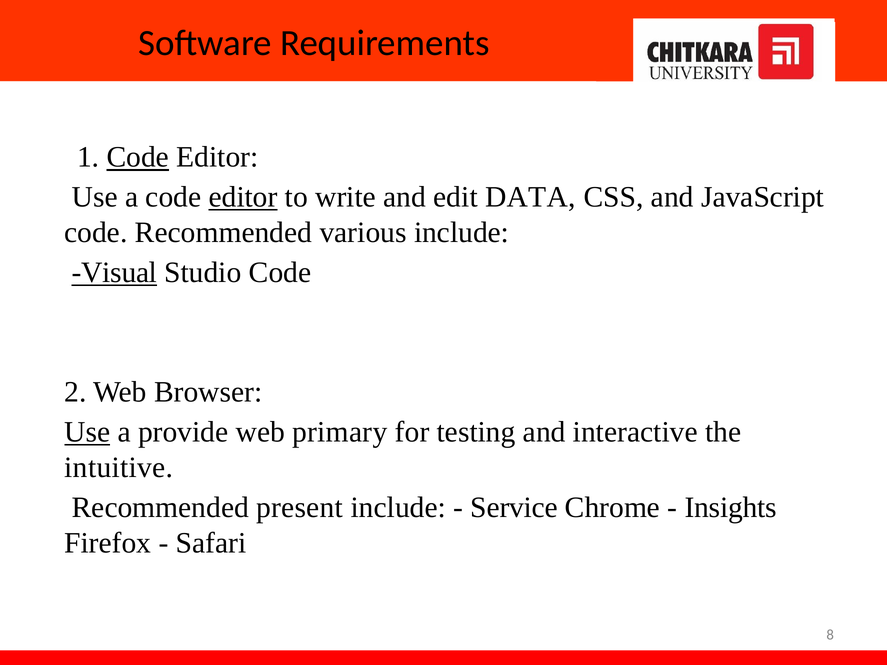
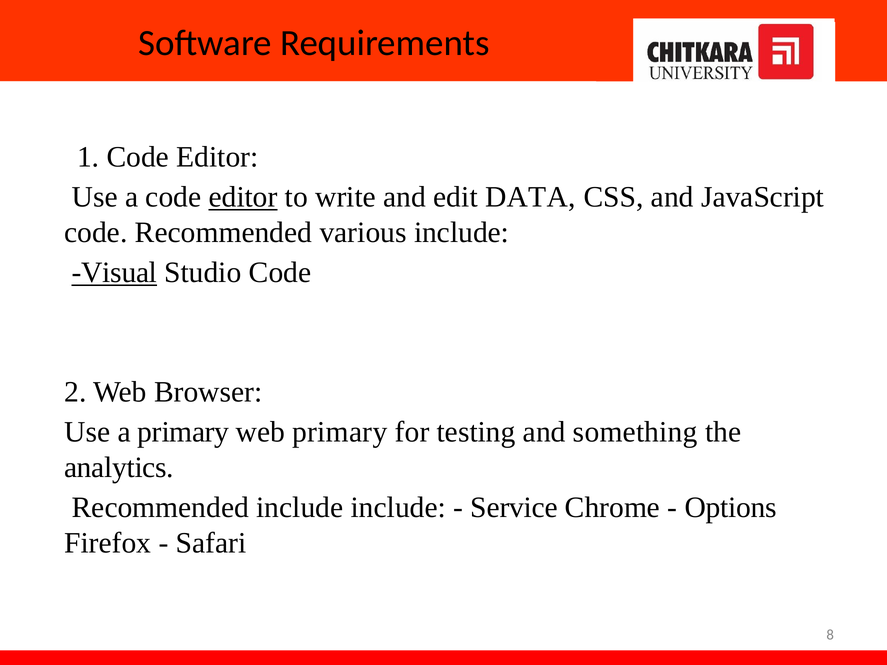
Code at (138, 157) underline: present -> none
Use at (87, 432) underline: present -> none
a provide: provide -> primary
interactive: interactive -> something
intuitive: intuitive -> analytics
Recommended present: present -> include
Insights: Insights -> Options
